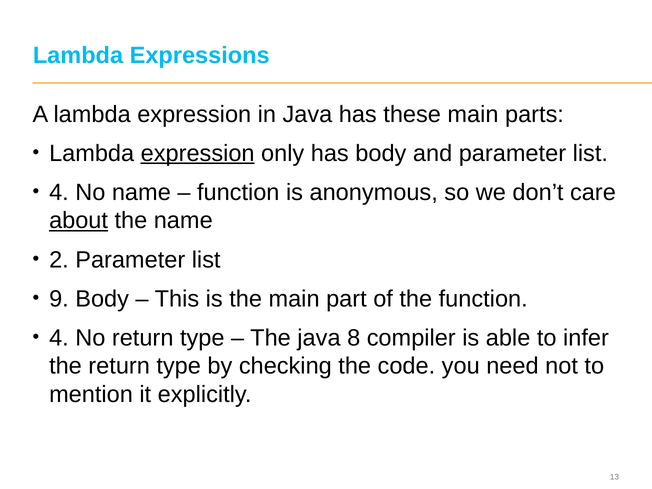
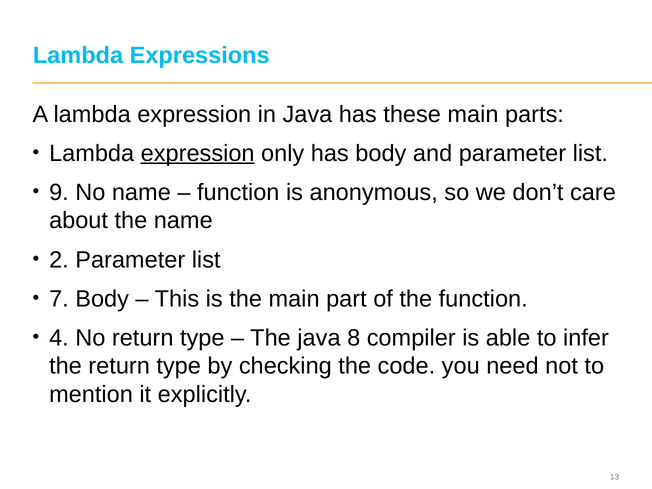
4 at (59, 192): 4 -> 9
about underline: present -> none
9: 9 -> 7
